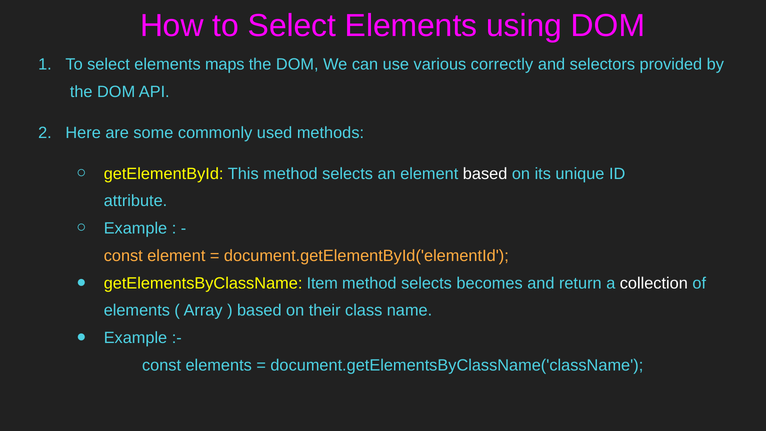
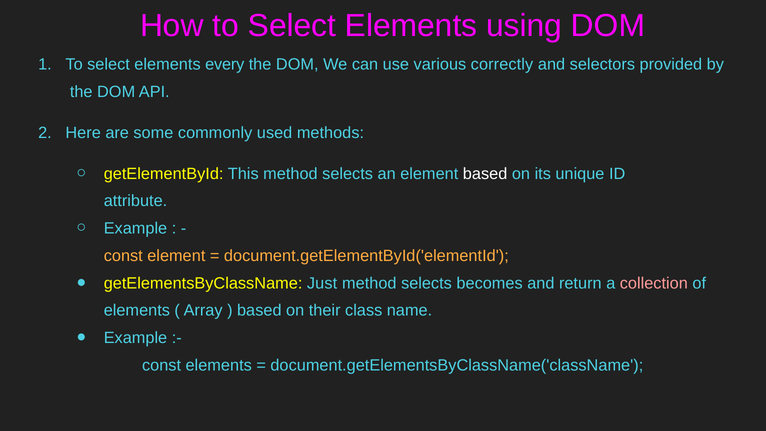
maps: maps -> every
Item: Item -> Just
collection colour: white -> pink
